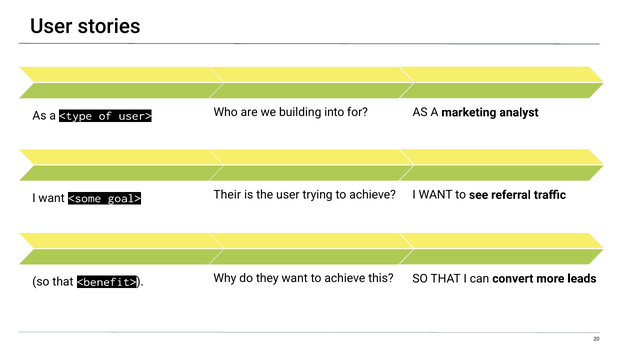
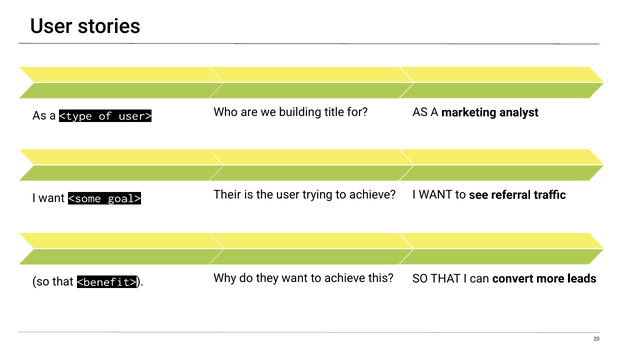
into: into -> title
